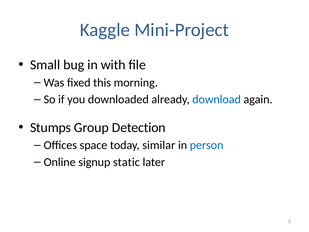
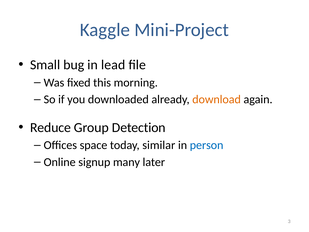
with: with -> lead
download colour: blue -> orange
Stumps: Stumps -> Reduce
static: static -> many
